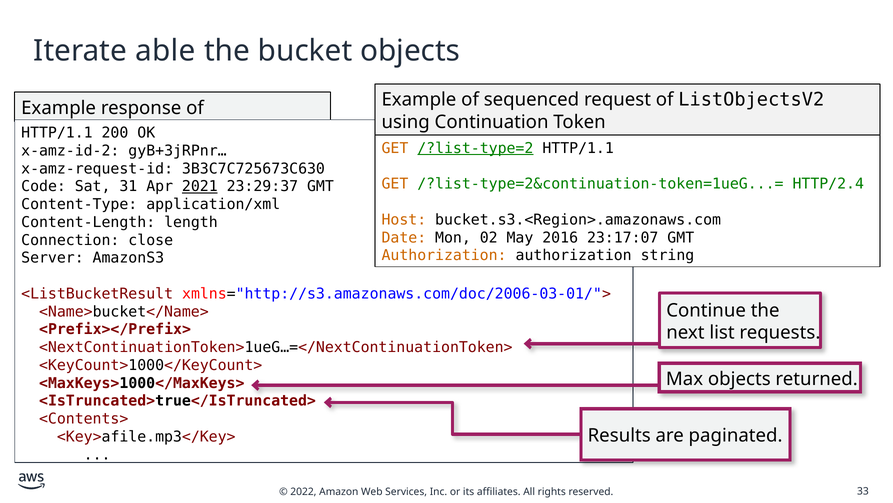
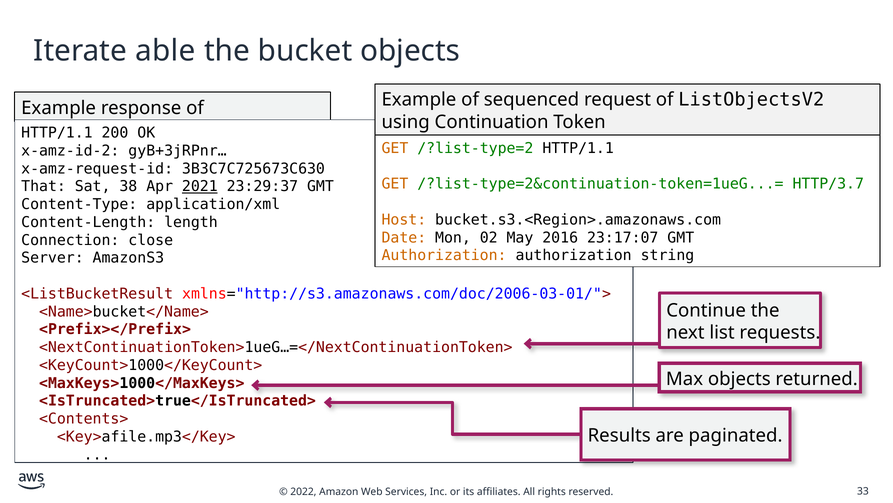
/?list-type=2 underline: present -> none
HTTP/2.4: HTTP/2.4 -> HTTP/3.7
Code: Code -> That
31: 31 -> 38
